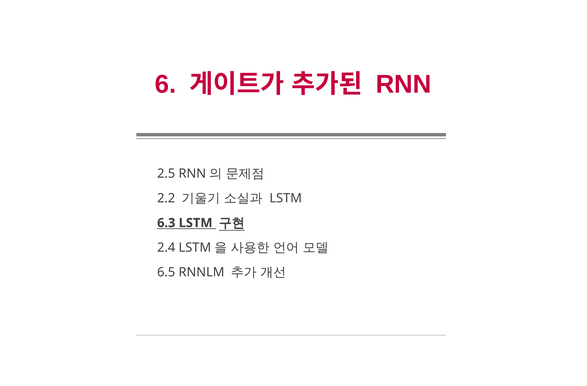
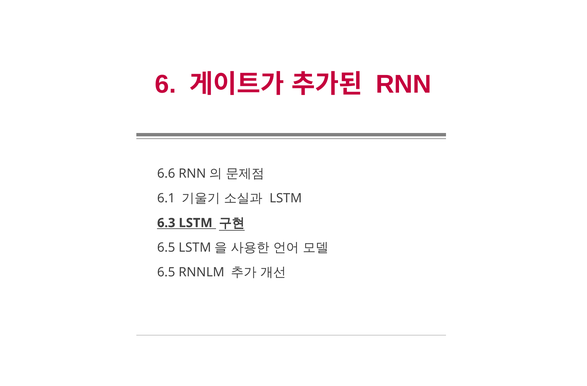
2.5: 2.5 -> 6.6
2.2: 2.2 -> 6.1
2.4 at (166, 247): 2.4 -> 6.5
